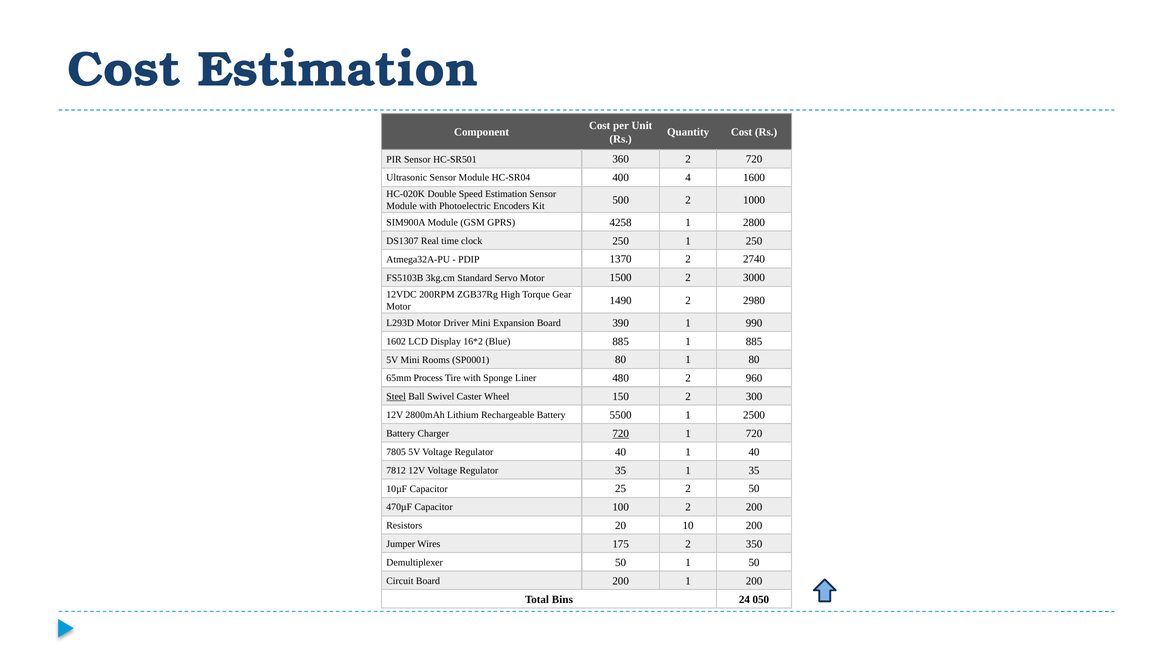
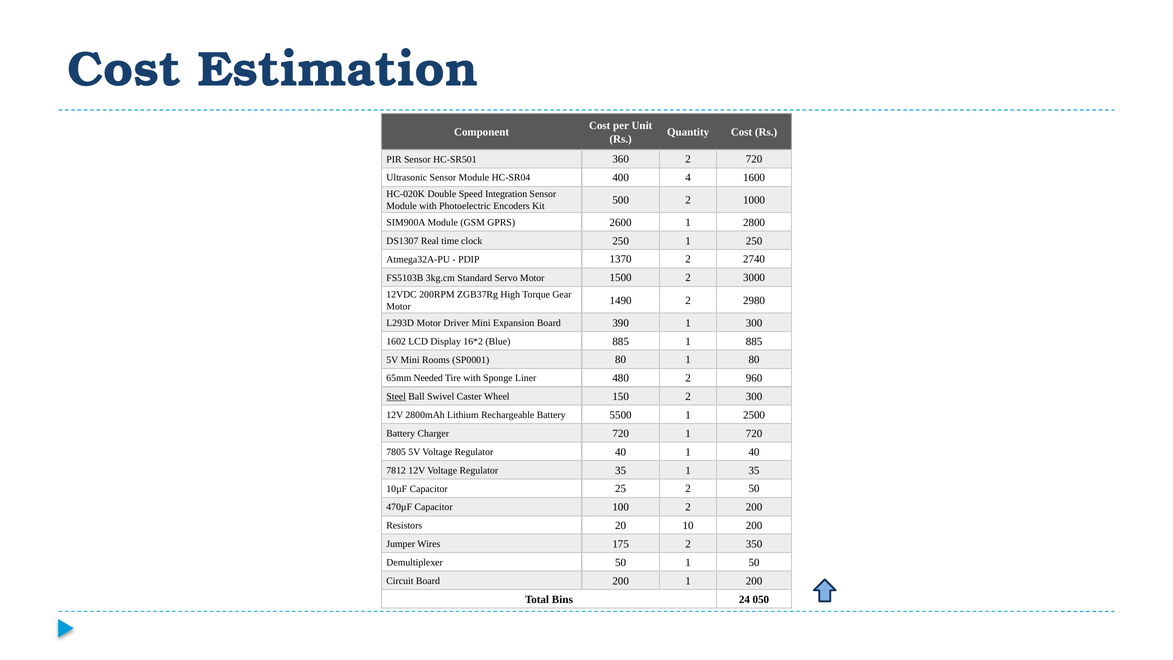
Speed Estimation: Estimation -> Integration
4258: 4258 -> 2600
1 990: 990 -> 300
Process: Process -> Needed
720 at (621, 433) underline: present -> none
